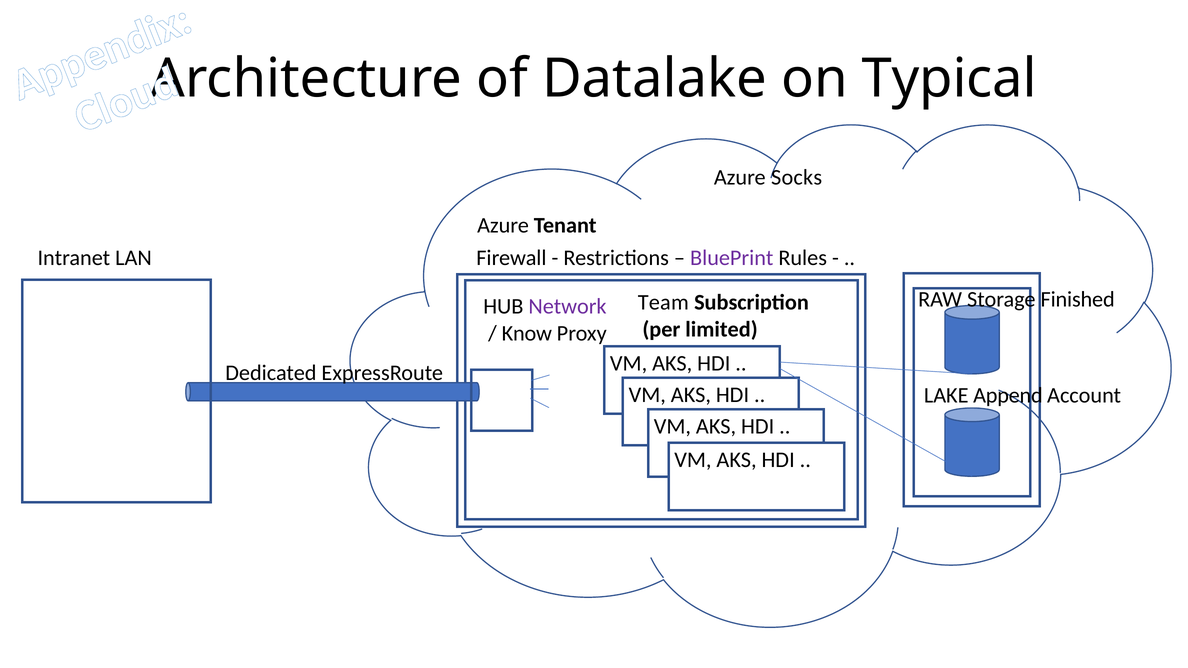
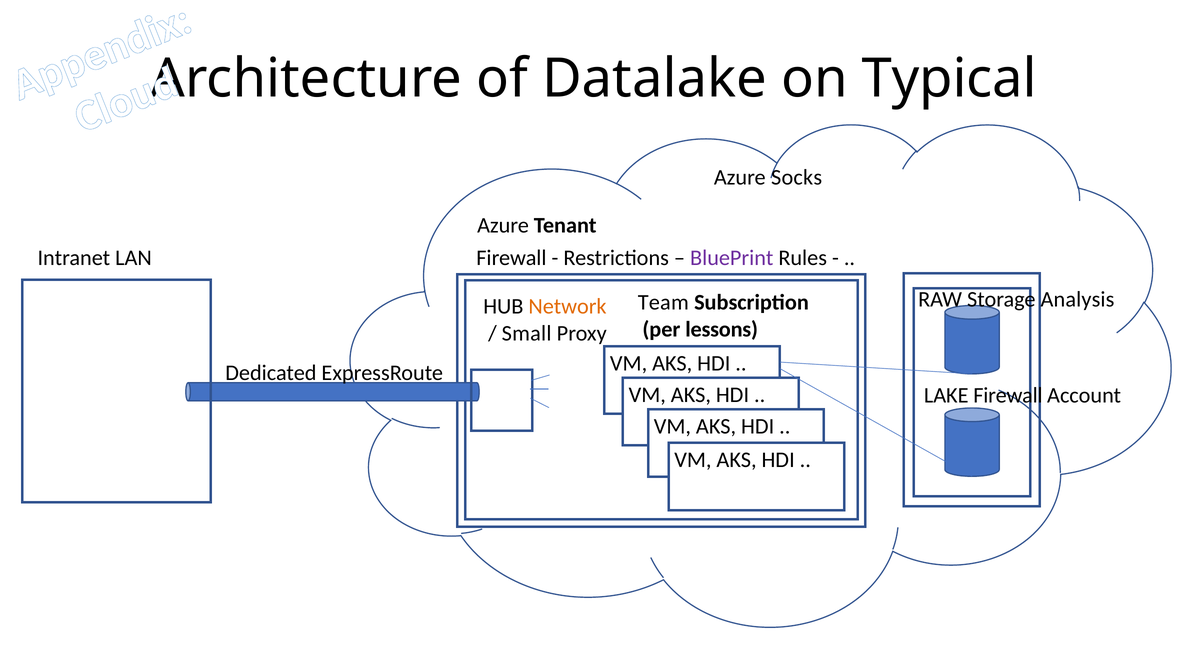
Finished: Finished -> Analysis
Network colour: purple -> orange
limited: limited -> lessons
Know: Know -> Small
LAKE Append: Append -> Firewall
